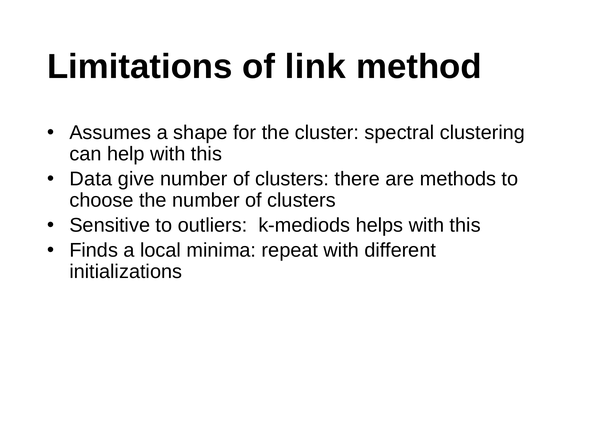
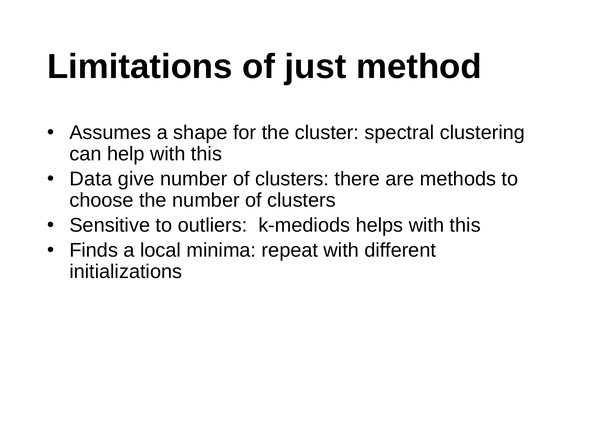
link: link -> just
